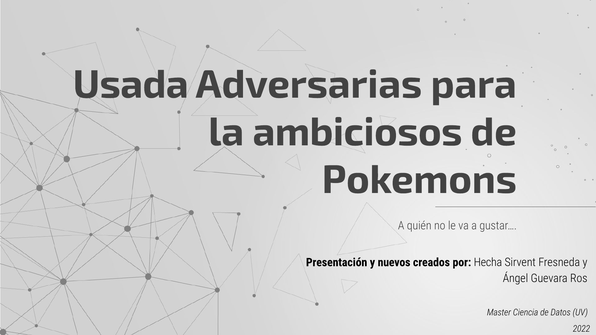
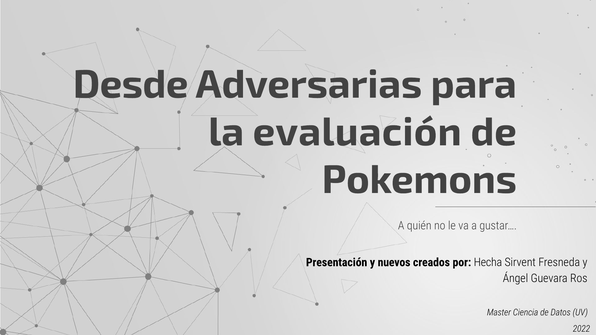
Usada: Usada -> Desde
ambiciosos: ambiciosos -> evaluación
